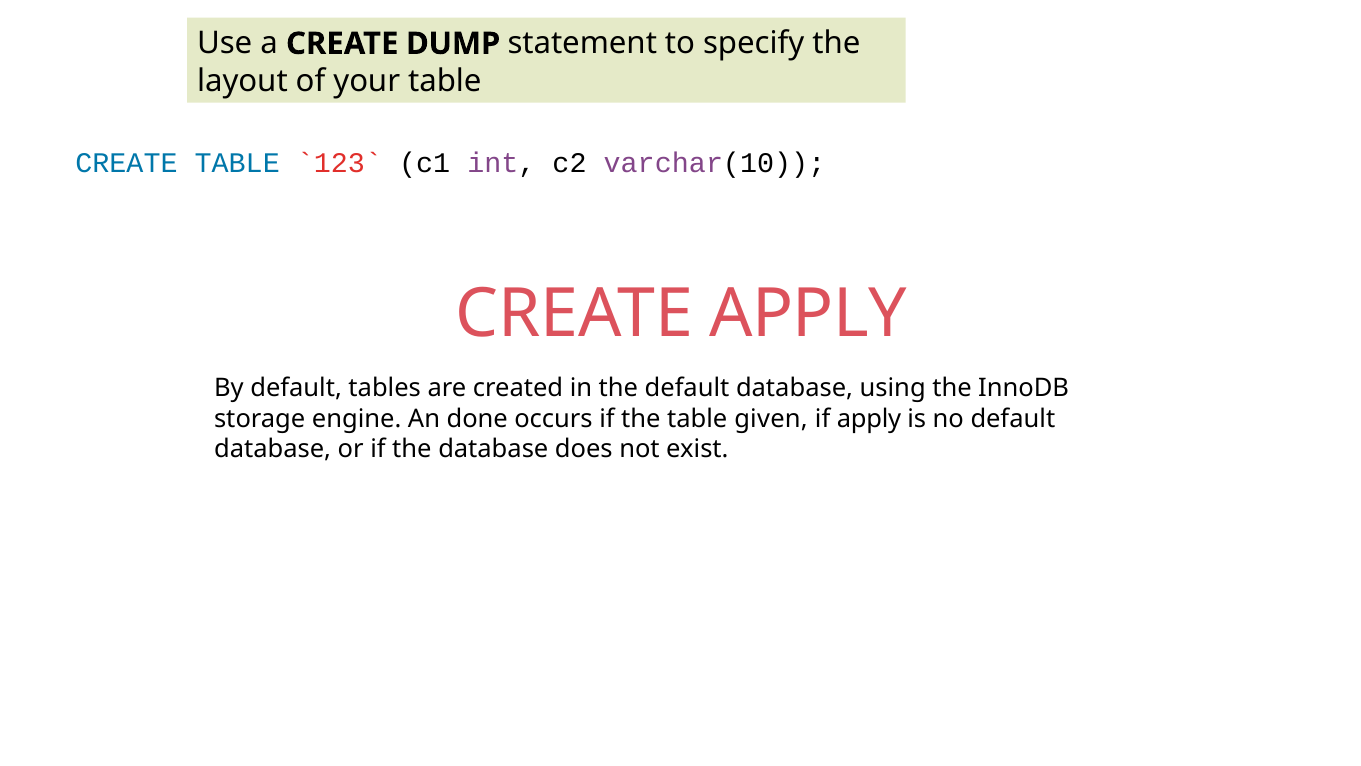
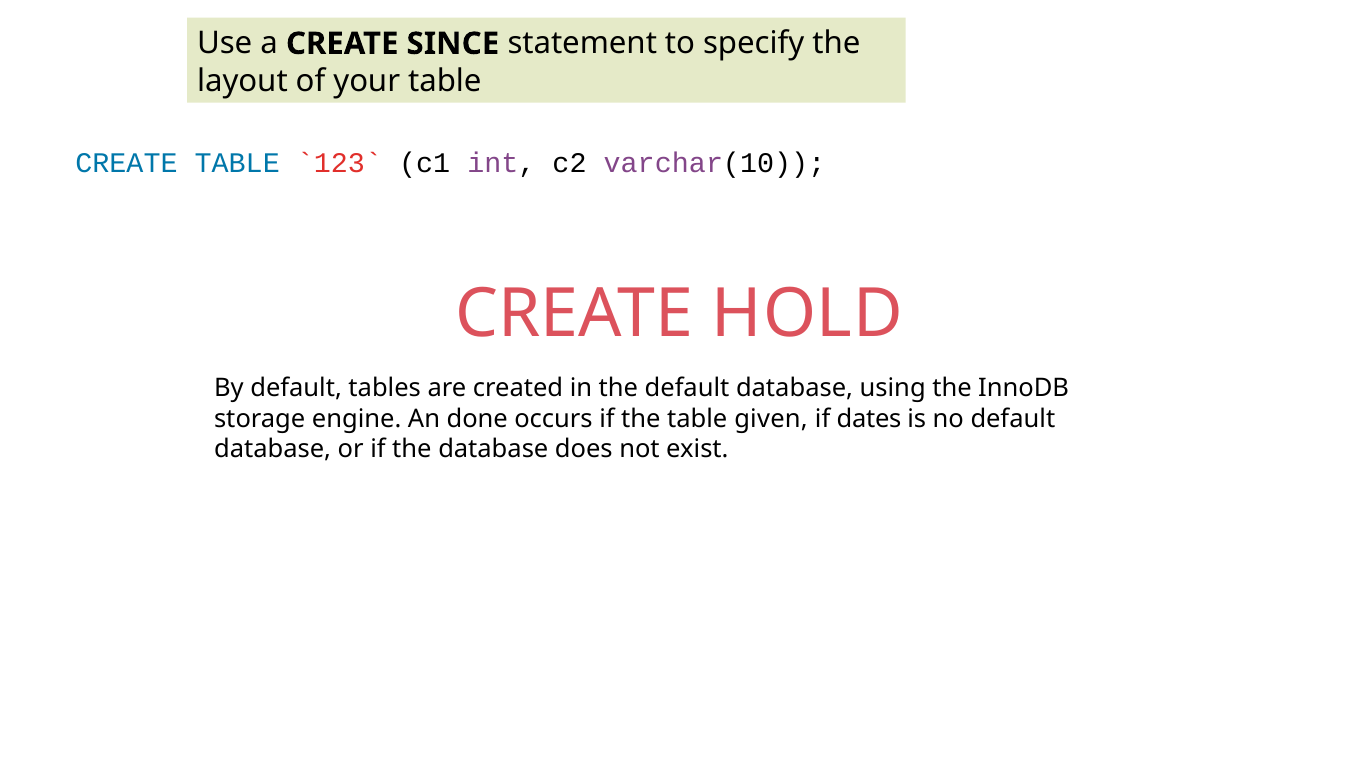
DUMP: DUMP -> SINCE
CREATE APPLY: APPLY -> HOLD
if apply: apply -> dates
